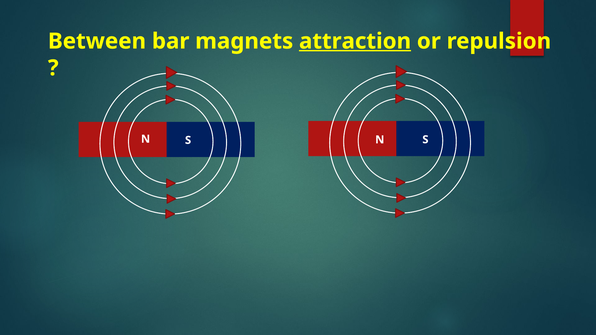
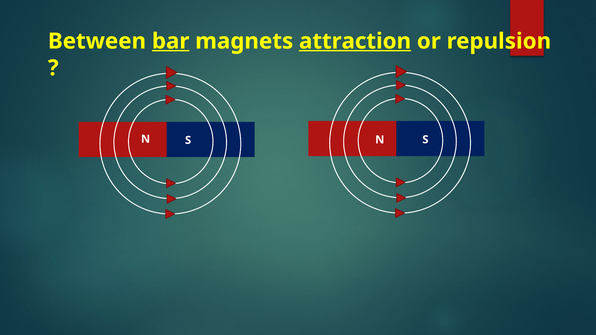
bar underline: none -> present
